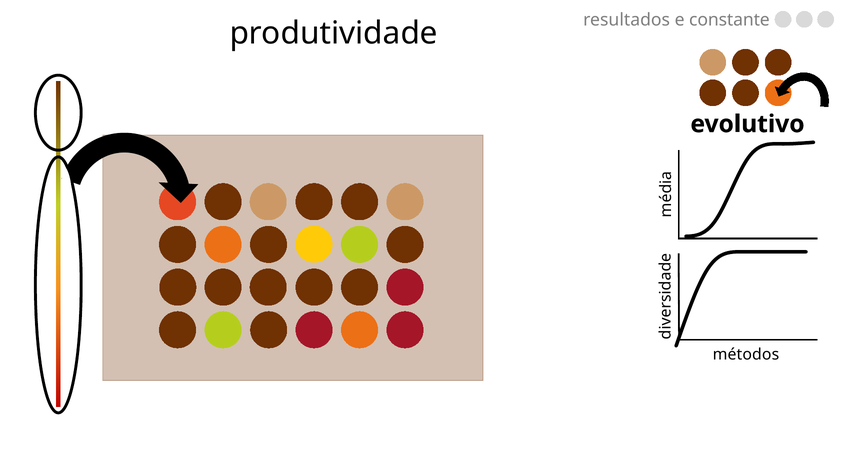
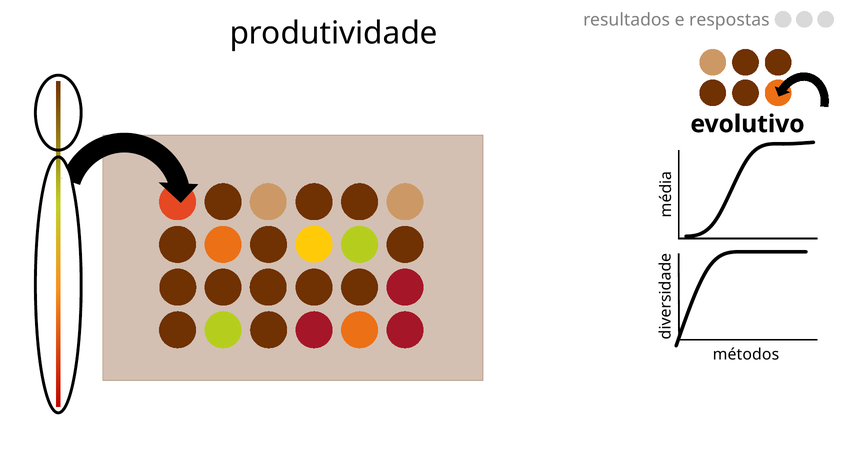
constante: constante -> respostas
